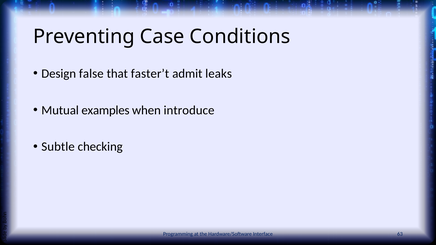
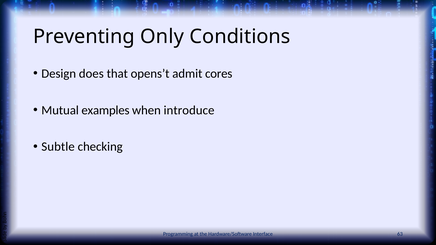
Case: Case -> Only
false: false -> does
faster’t: faster’t -> opens’t
leaks: leaks -> cores
